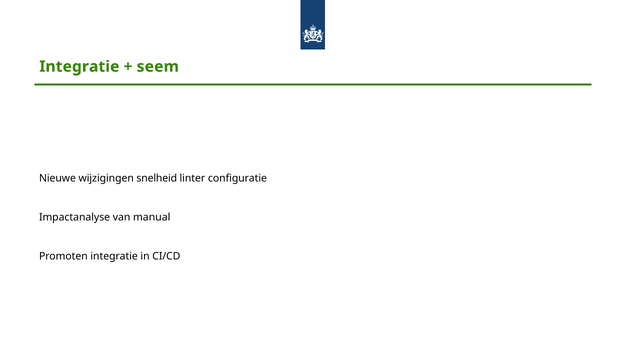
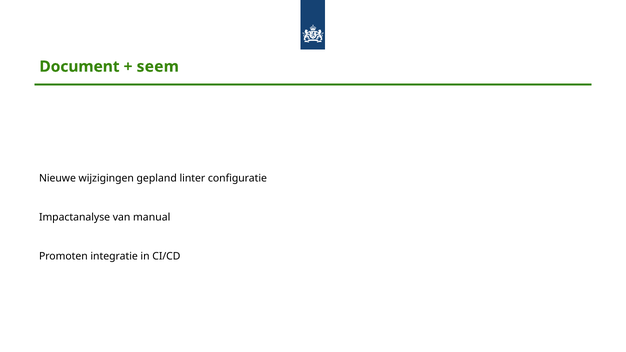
Integratie at (79, 67): Integratie -> Document
snelheid: snelheid -> gepland
